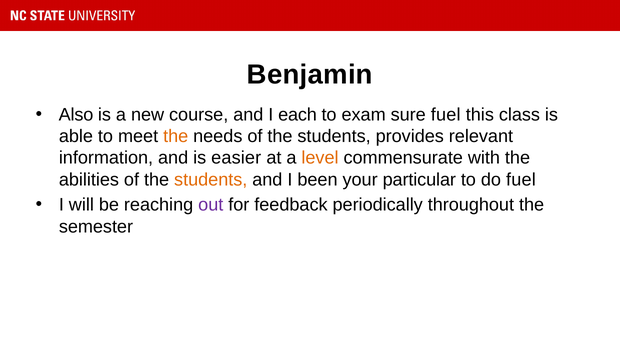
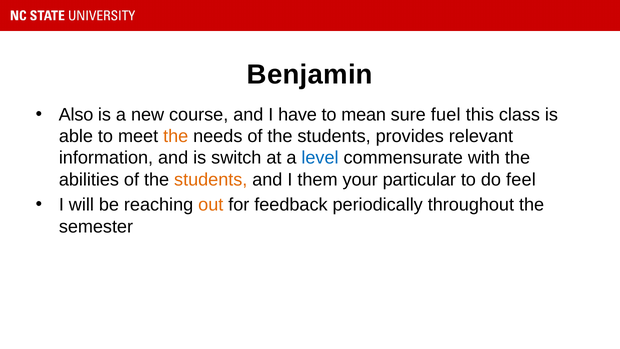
each: each -> have
exam: exam -> mean
easier: easier -> switch
level colour: orange -> blue
been: been -> them
do fuel: fuel -> feel
out colour: purple -> orange
